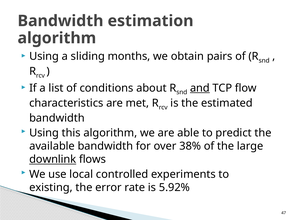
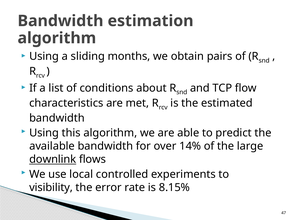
and underline: present -> none
38%: 38% -> 14%
existing: existing -> visibility
5.92%: 5.92% -> 8.15%
